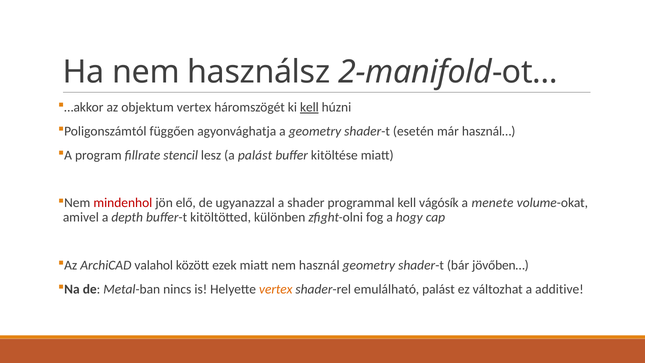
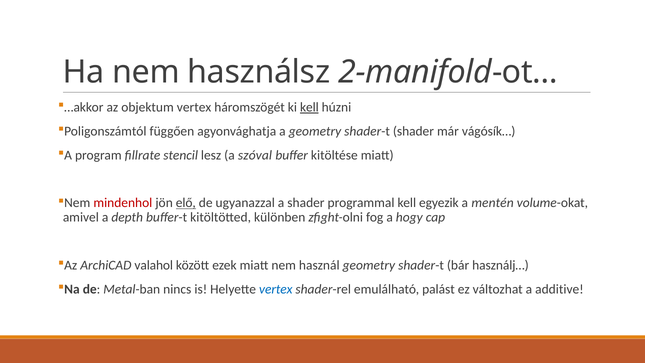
shader-t esetén: esetén -> shader
használ…: használ… -> vágósík…
a palást: palást -> szóval
elő underline: none -> present
vágósík: vágósík -> egyezik
menete: menete -> mentén
jövőben…: jövőben… -> használj…
vertex at (276, 289) colour: orange -> blue
